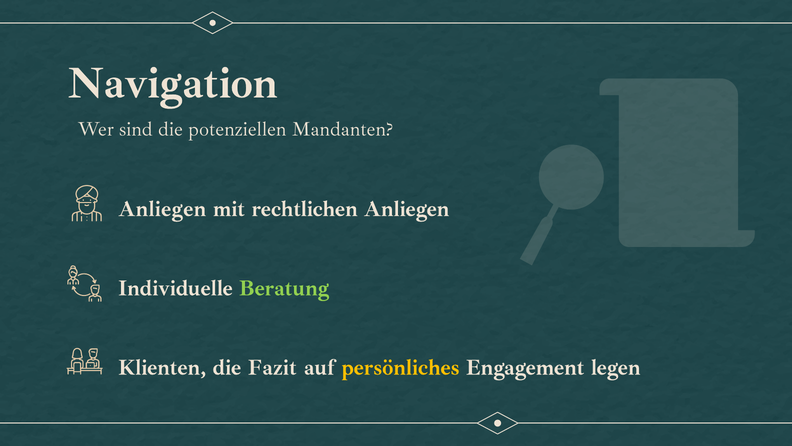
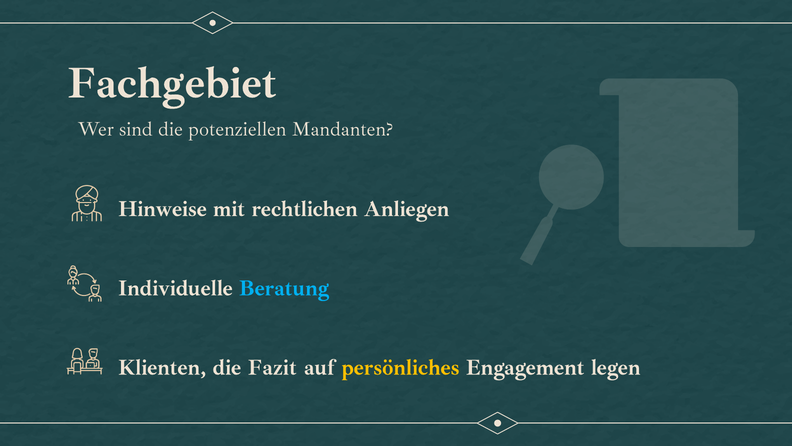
Navigation: Navigation -> Fachgebiet
Anliegen at (162, 209): Anliegen -> Hinweise
Beratung colour: light green -> light blue
